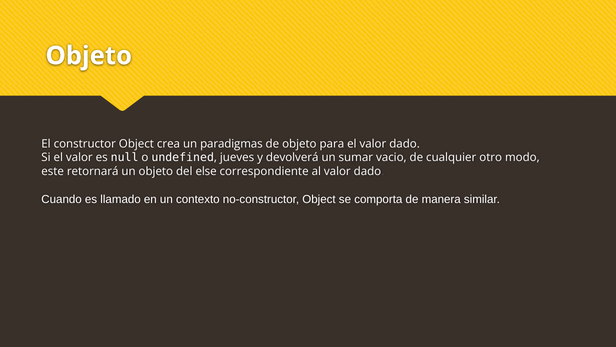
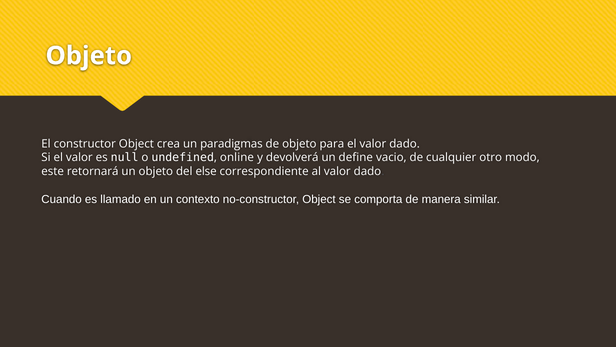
jueves: jueves -> online
sumar: sumar -> define
